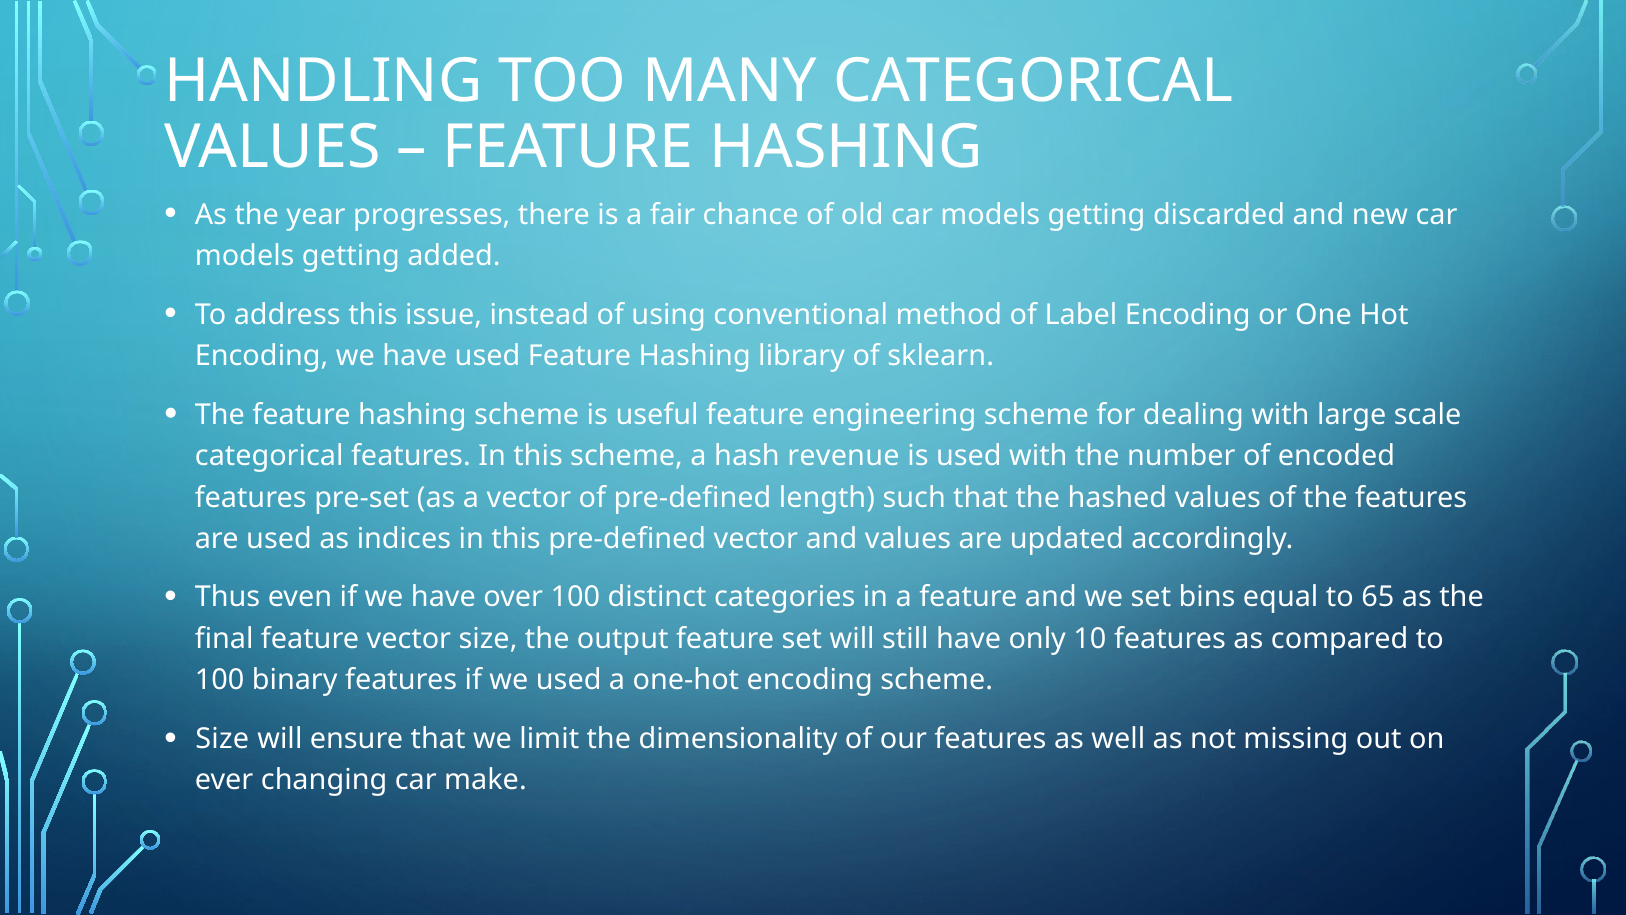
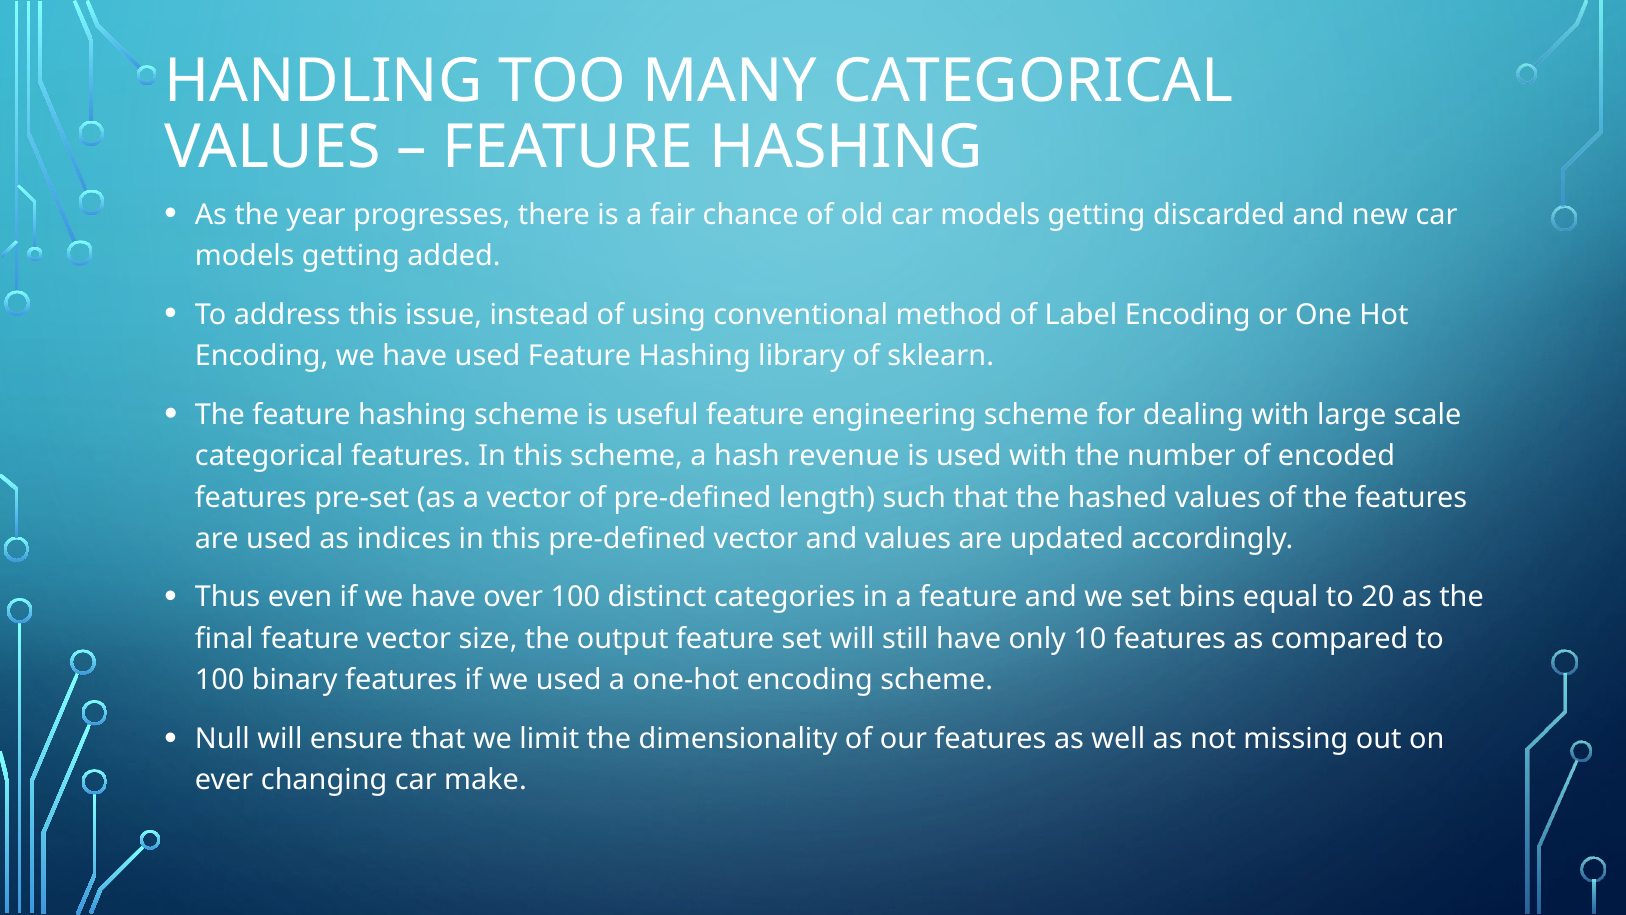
65: 65 -> 20
Size at (222, 739): Size -> Null
